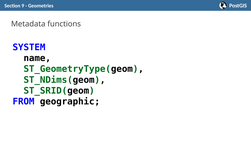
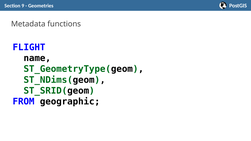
SYSTEM: SYSTEM -> FLIGHT
